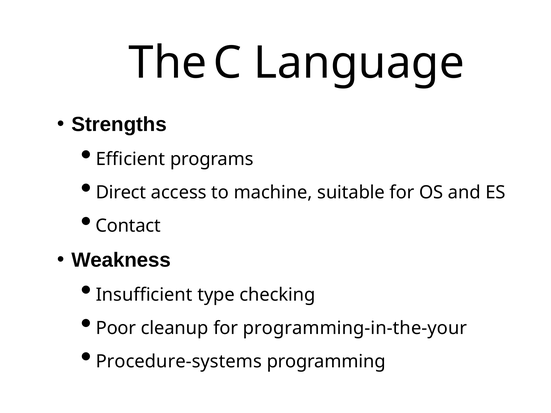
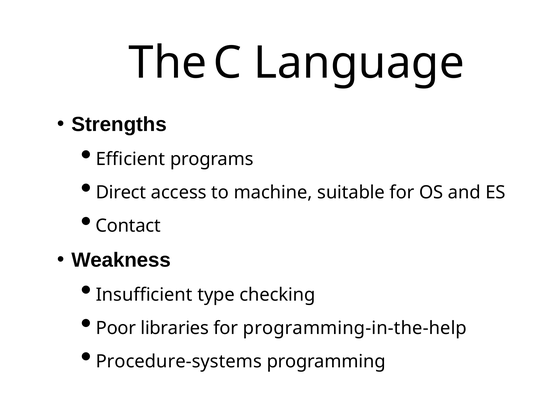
cleanup: cleanup -> libraries
programming-in-the-your: programming-in-the-your -> programming-in-the-help
